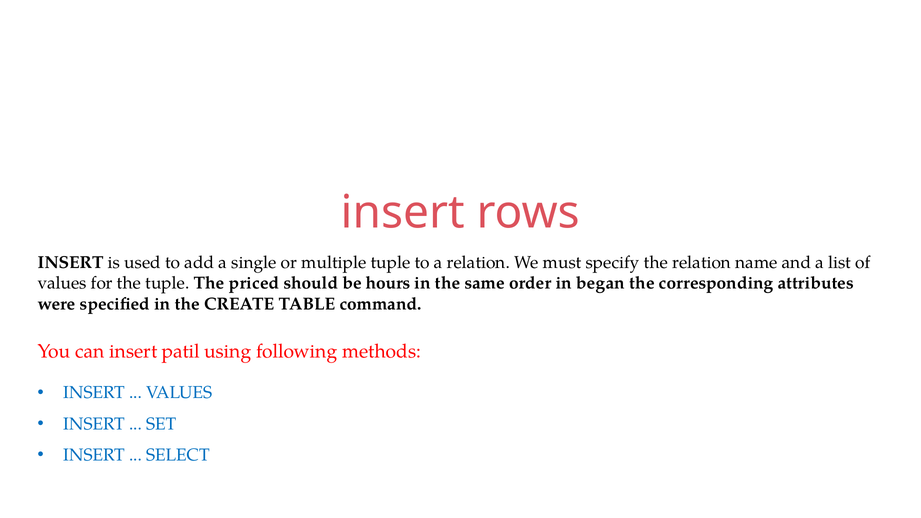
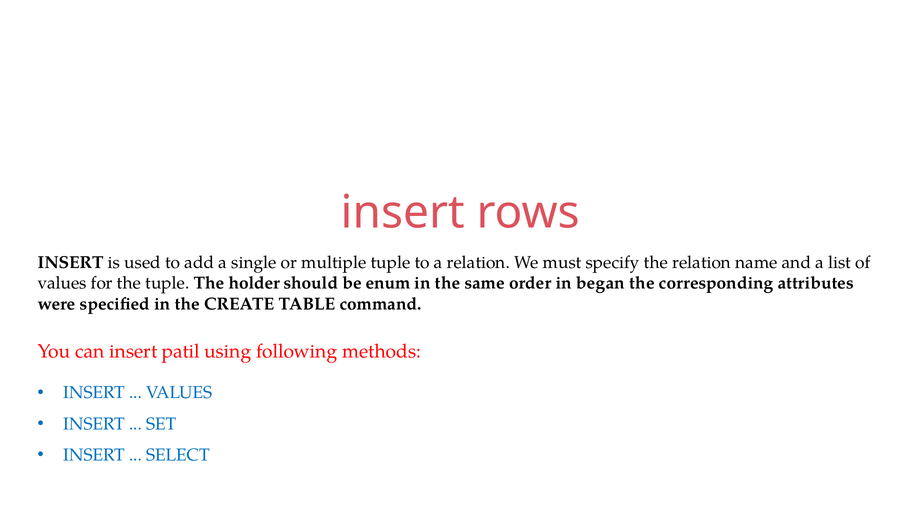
priced: priced -> holder
hours: hours -> enum
